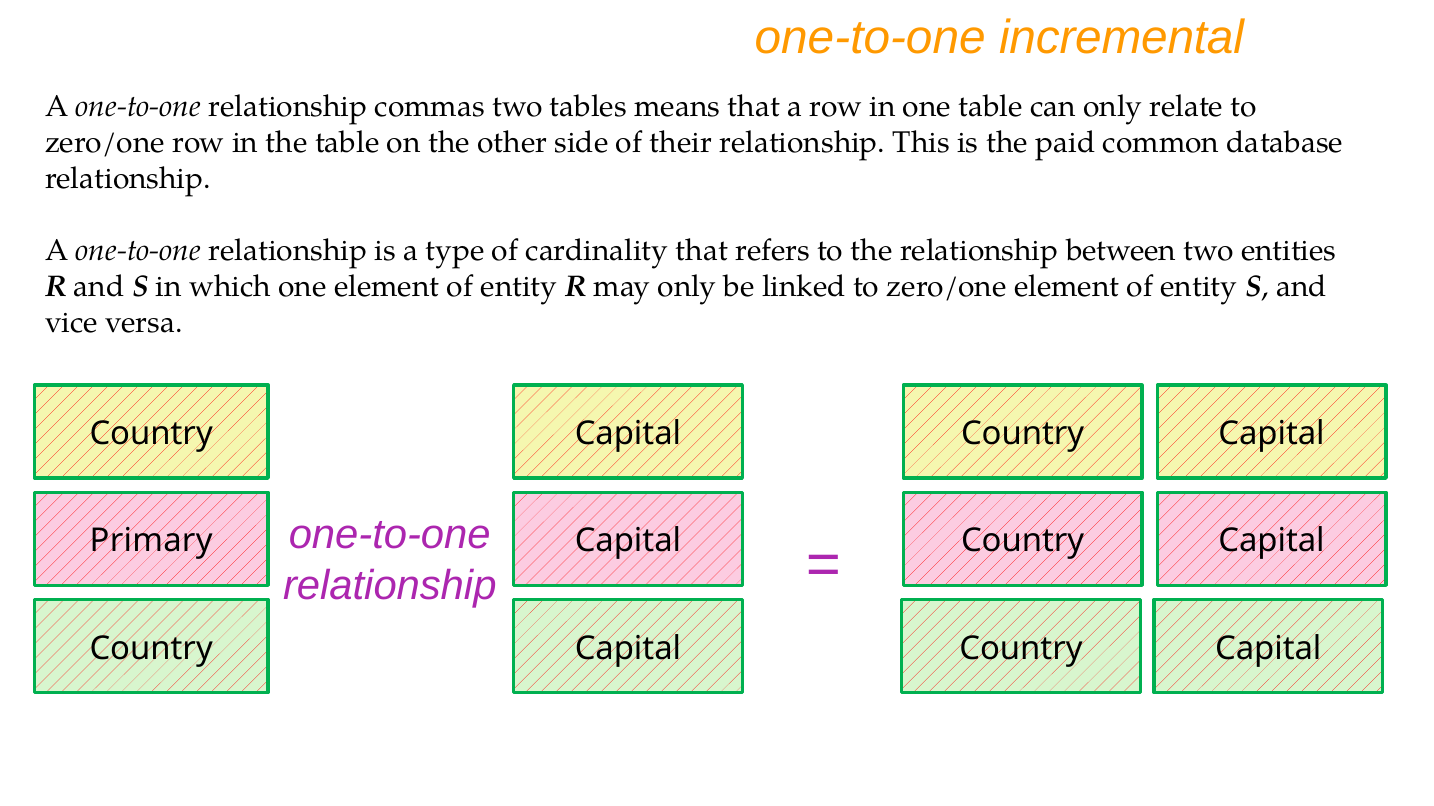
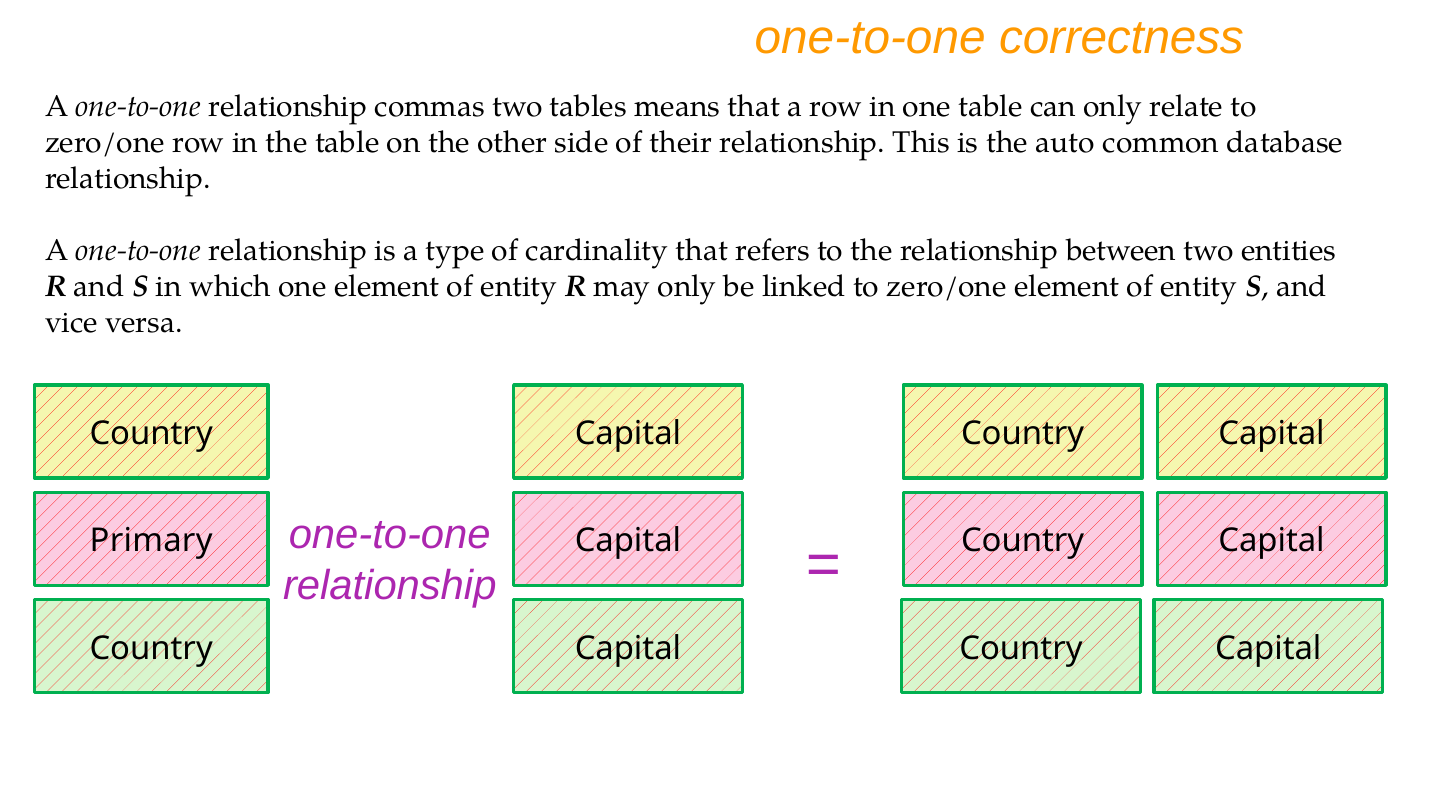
incremental: incremental -> correctness
paid: paid -> auto
